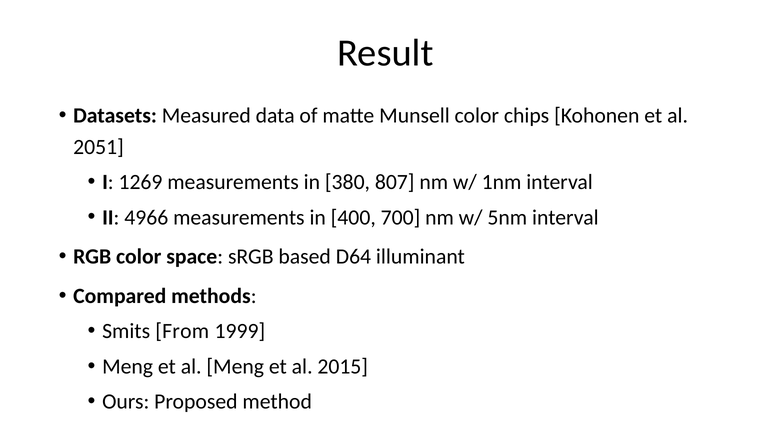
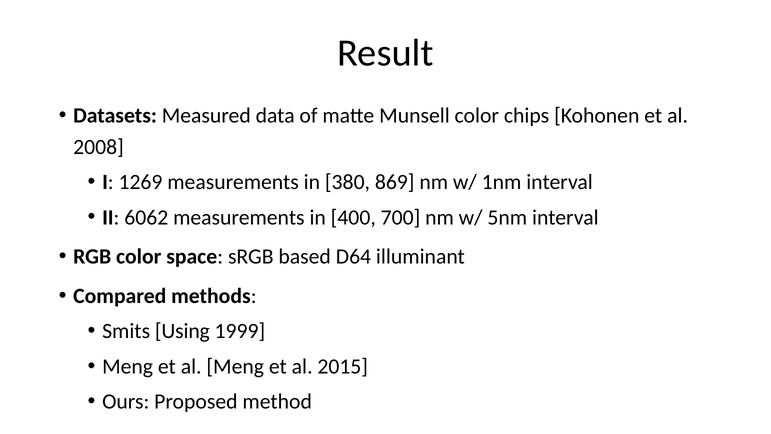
2051: 2051 -> 2008
807: 807 -> 869
4966: 4966 -> 6062
From: From -> Using
